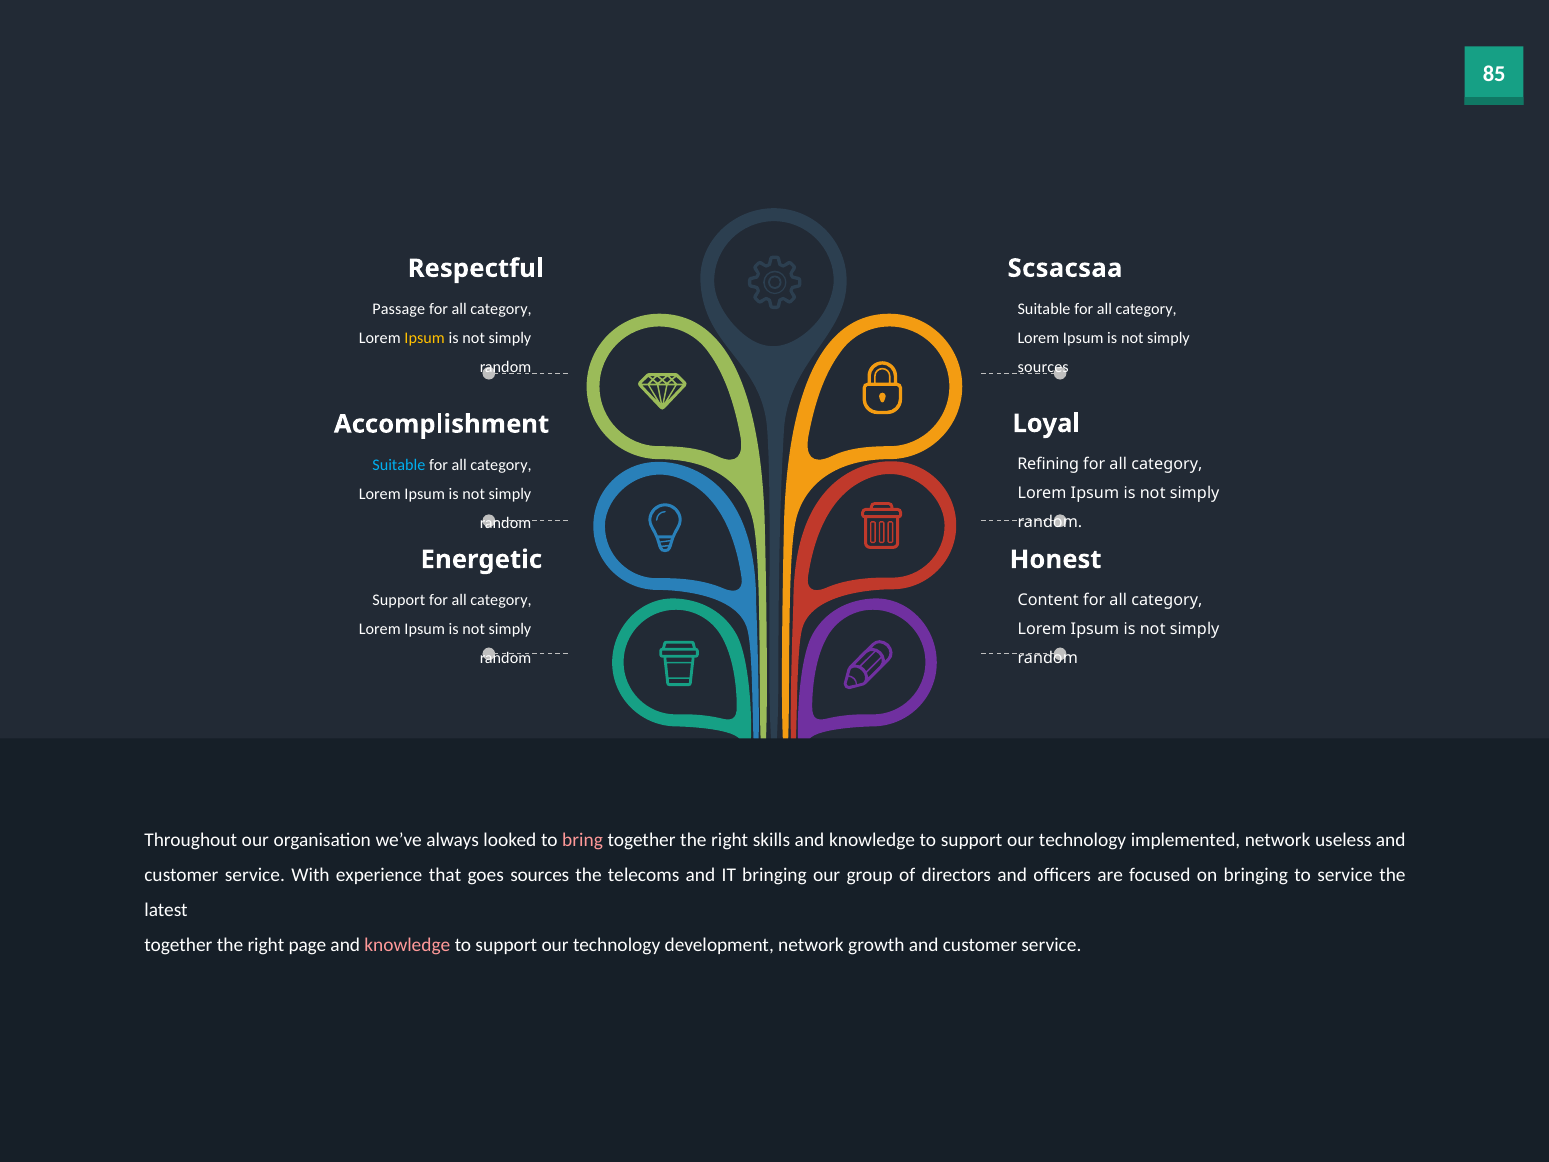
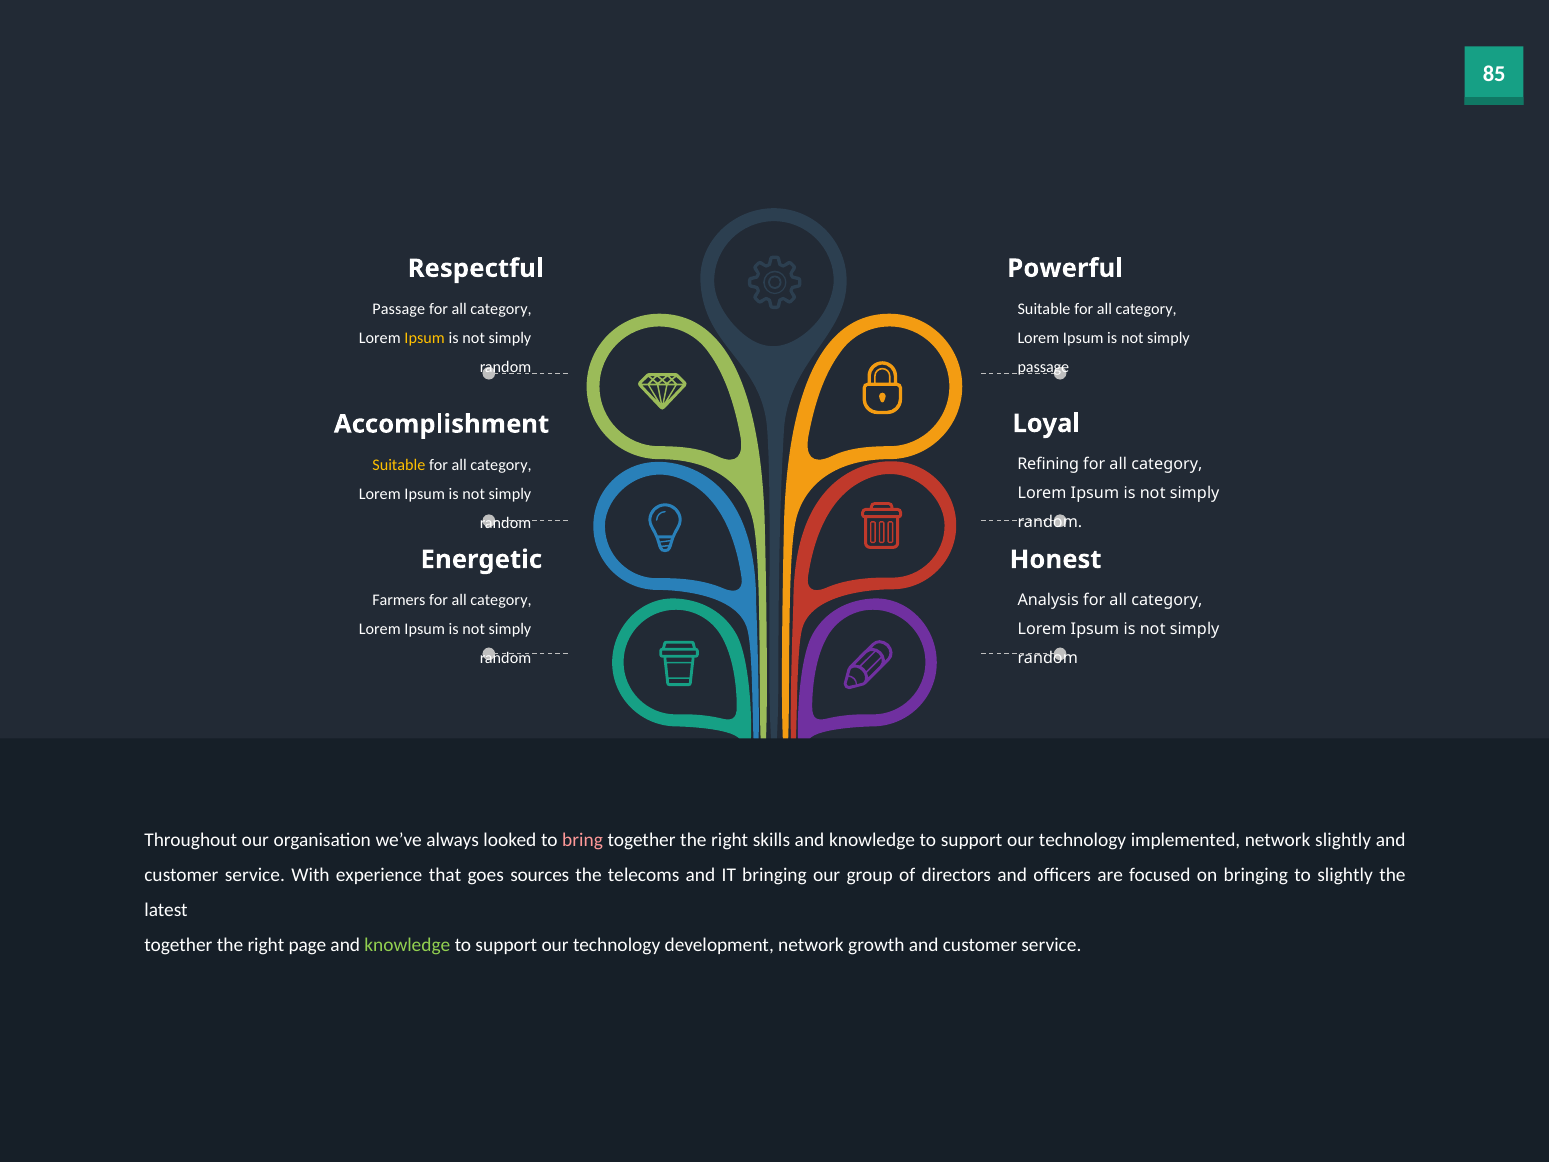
Scsacsaa: Scsacsaa -> Powerful
sources at (1043, 367): sources -> passage
Suitable at (399, 465) colour: light blue -> yellow
Support at (399, 600): Support -> Farmers
Content: Content -> Analysis
network useless: useless -> slightly
to service: service -> slightly
knowledge at (407, 945) colour: pink -> light green
